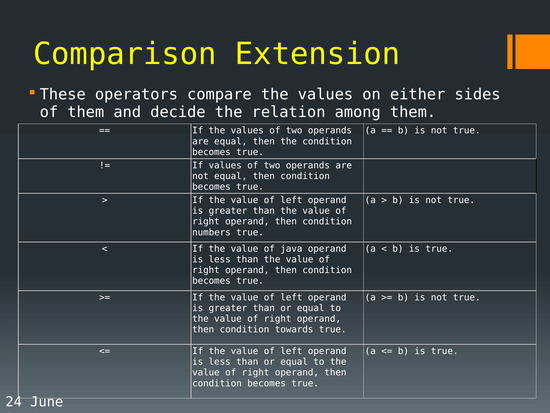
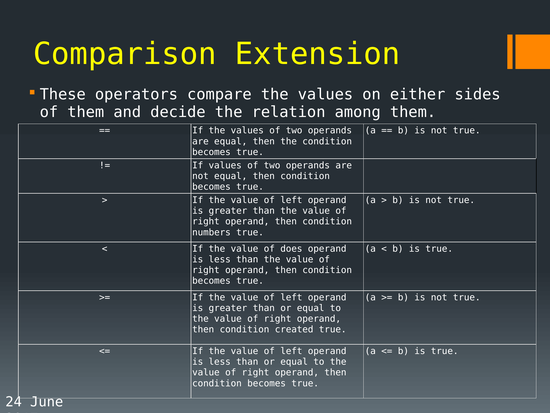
java: java -> does
towards: towards -> created
